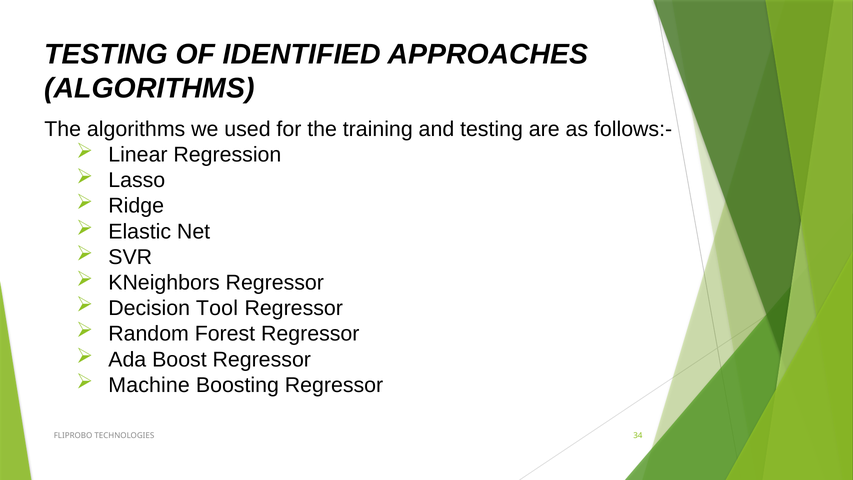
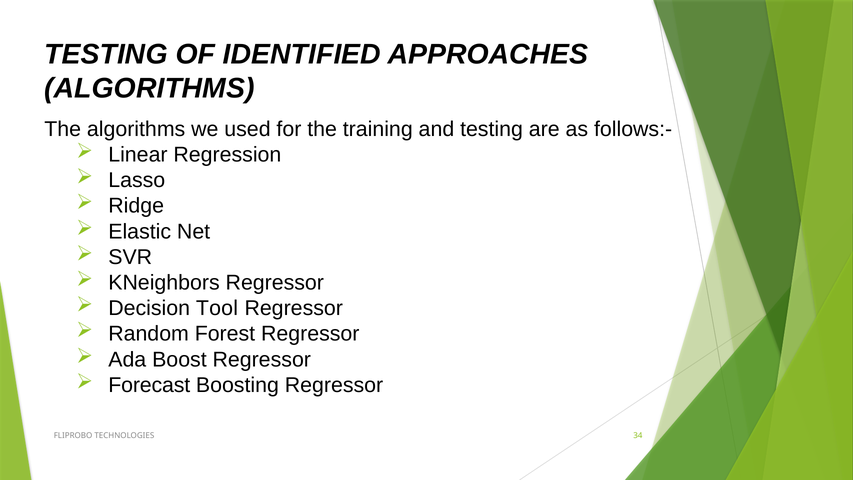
Machine: Machine -> Forecast
